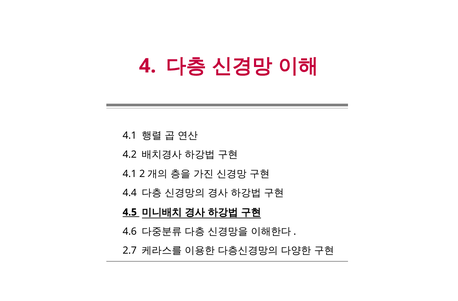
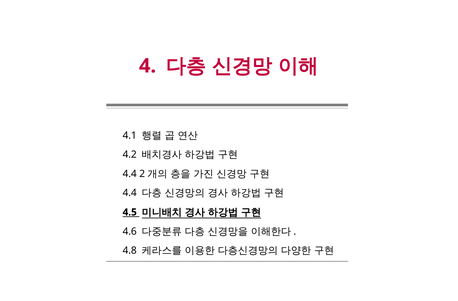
4.1 at (130, 174): 4.1 -> 4.4
2.7: 2.7 -> 4.8
